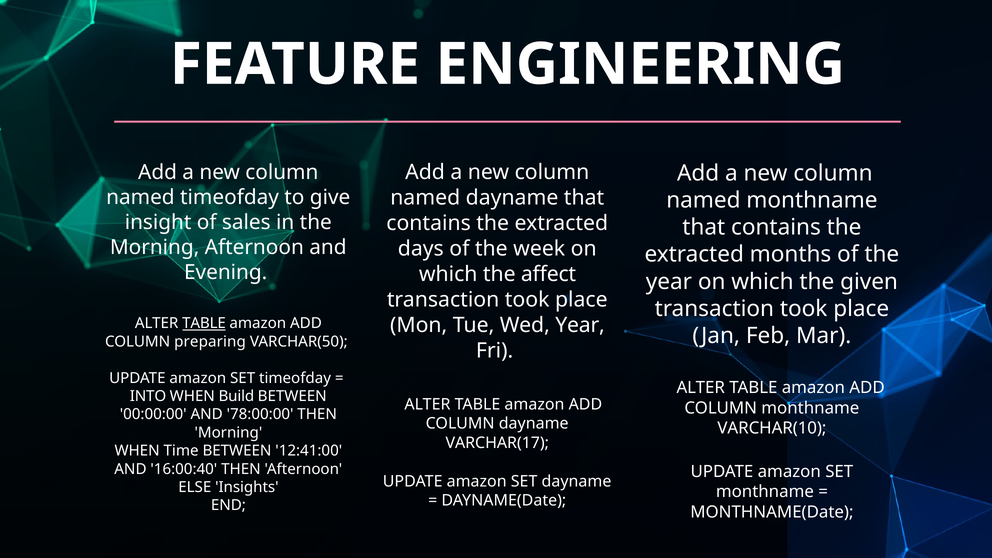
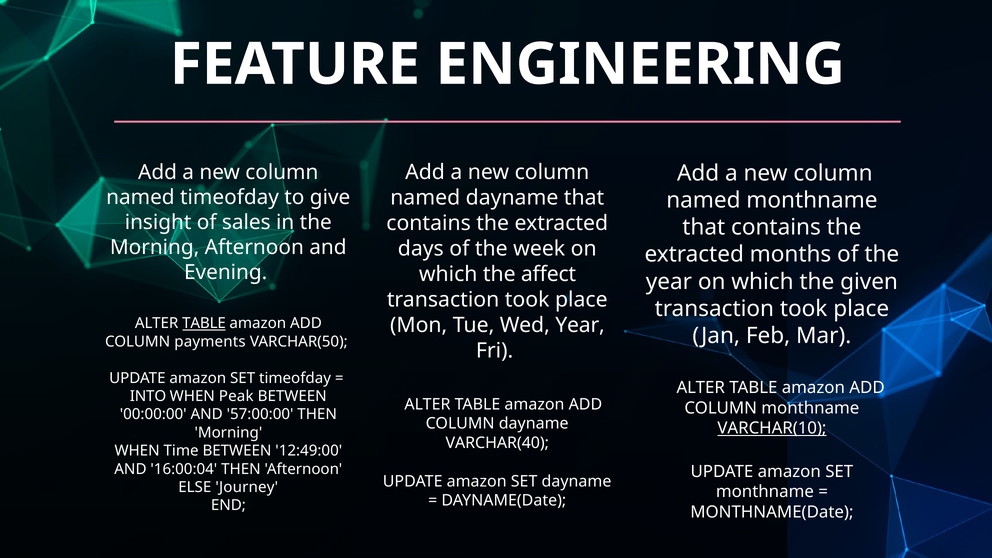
preparing: preparing -> payments
Build: Build -> Peak
78:00:00: 78:00:00 -> 57:00:00
VARCHAR(10 underline: none -> present
VARCHAR(17: VARCHAR(17 -> VARCHAR(40
12:41:00: 12:41:00 -> 12:49:00
16:00:40: 16:00:40 -> 16:00:04
Insights: Insights -> Journey
